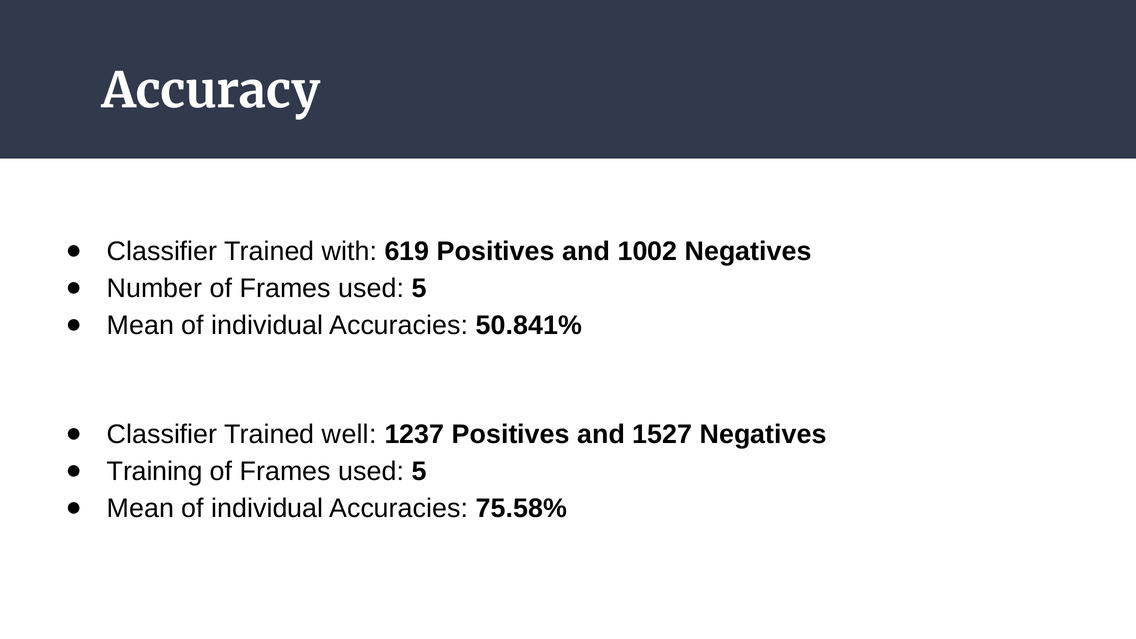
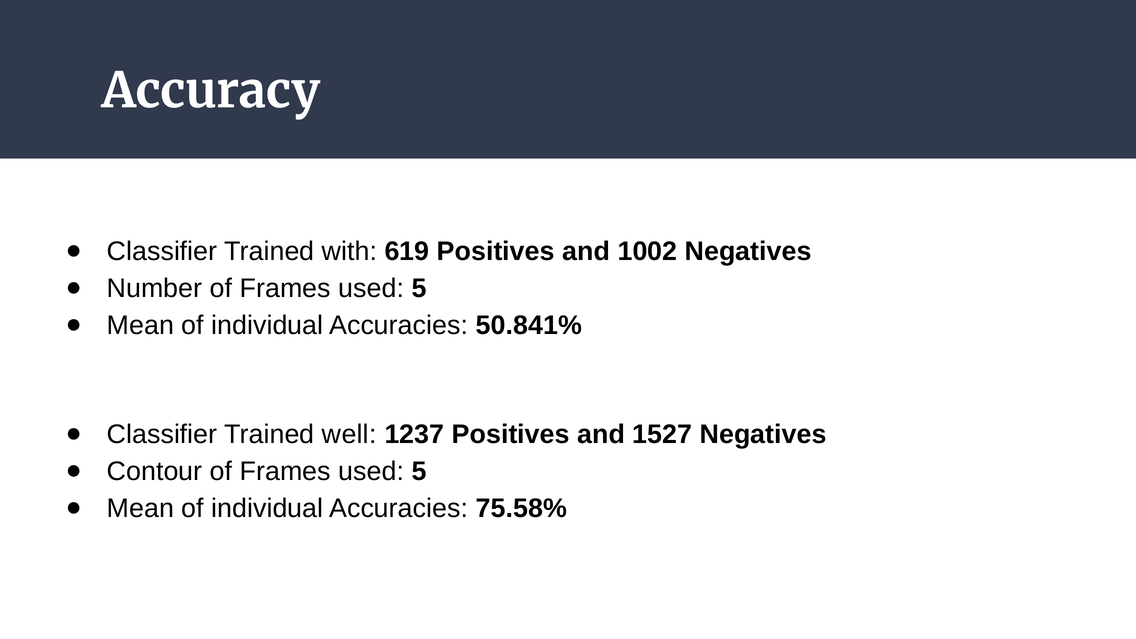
Training: Training -> Contour
